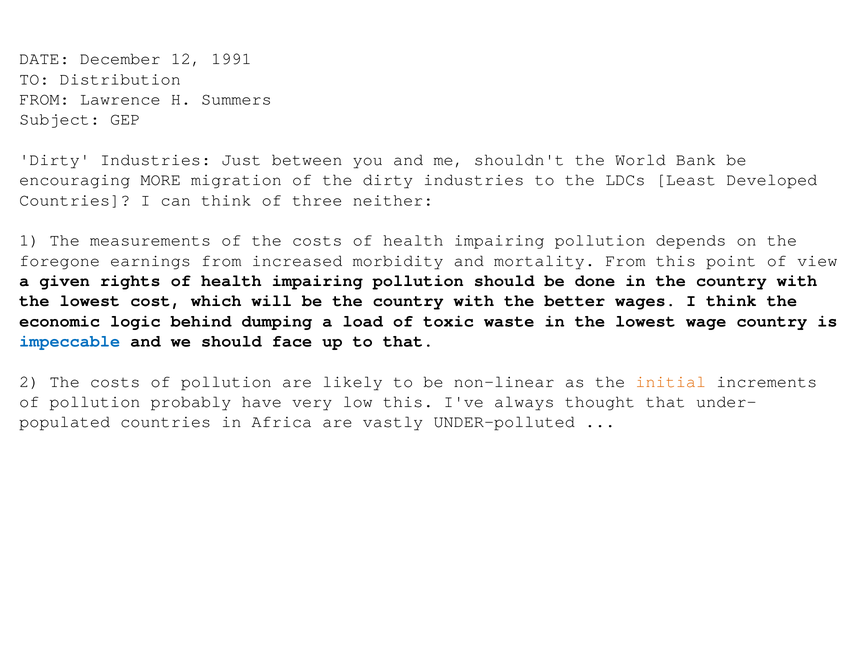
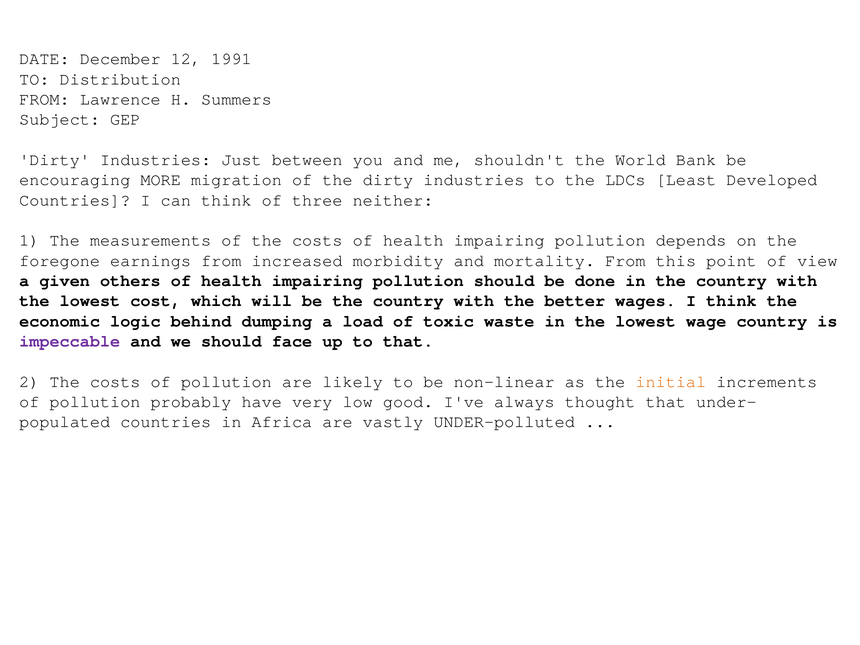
rights: rights -> others
impeccable colour: blue -> purple
low this: this -> good
